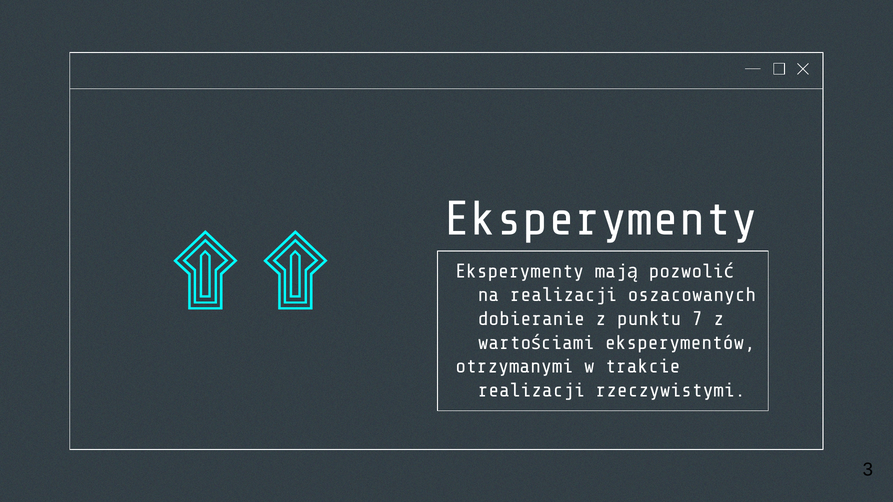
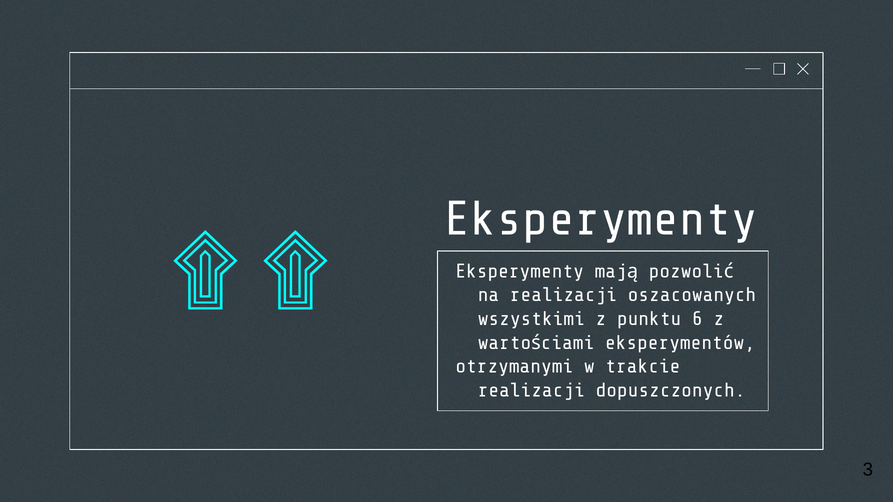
dobieranie: dobieranie -> wszystkimi
7: 7 -> 6
rzeczywistymi: rzeczywistymi -> dopuszczonych
